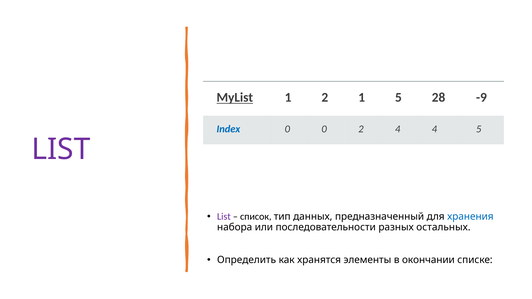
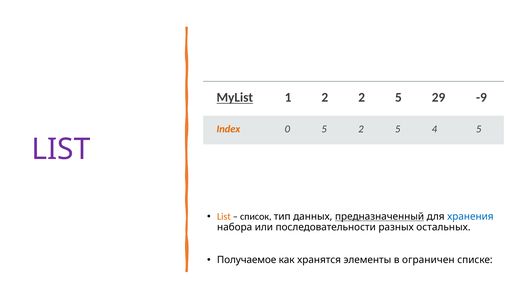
2 1: 1 -> 2
28: 28 -> 29
Index colour: blue -> orange
0 0: 0 -> 5
4 at (398, 129): 4 -> 5
List at (224, 217) colour: purple -> orange
предназначенный underline: none -> present
Определить: Определить -> Получаемое
окончании: окончании -> ограничен
